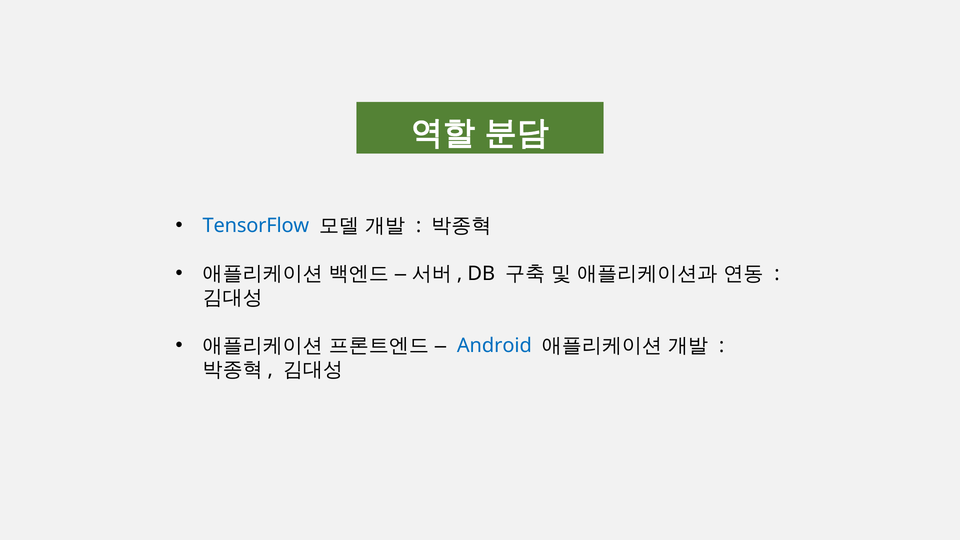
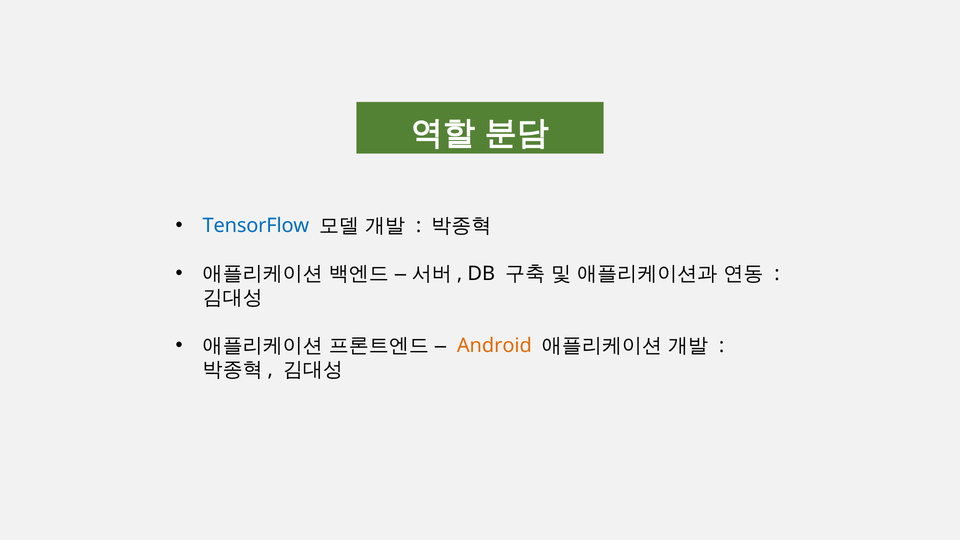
Android colour: blue -> orange
